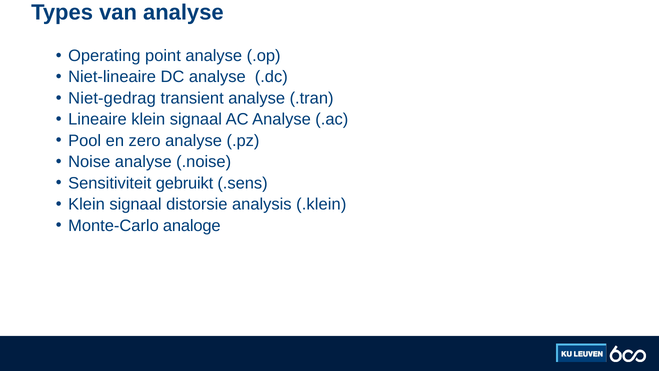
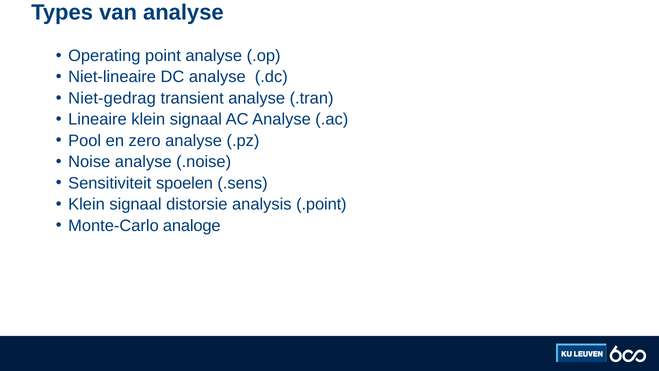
gebruikt: gebruikt -> spoelen
.klein: .klein -> .point
